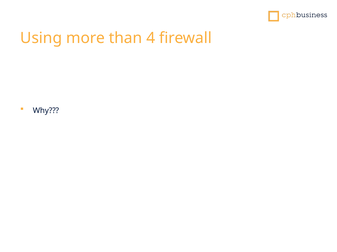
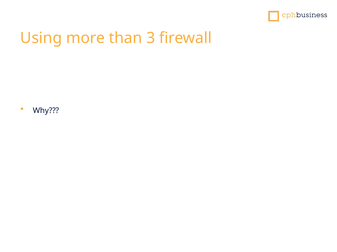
4: 4 -> 3
